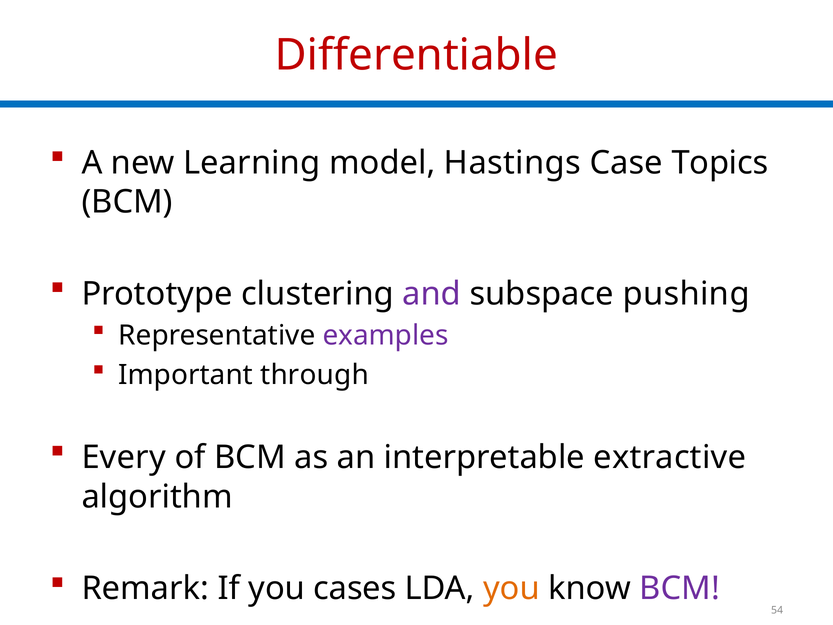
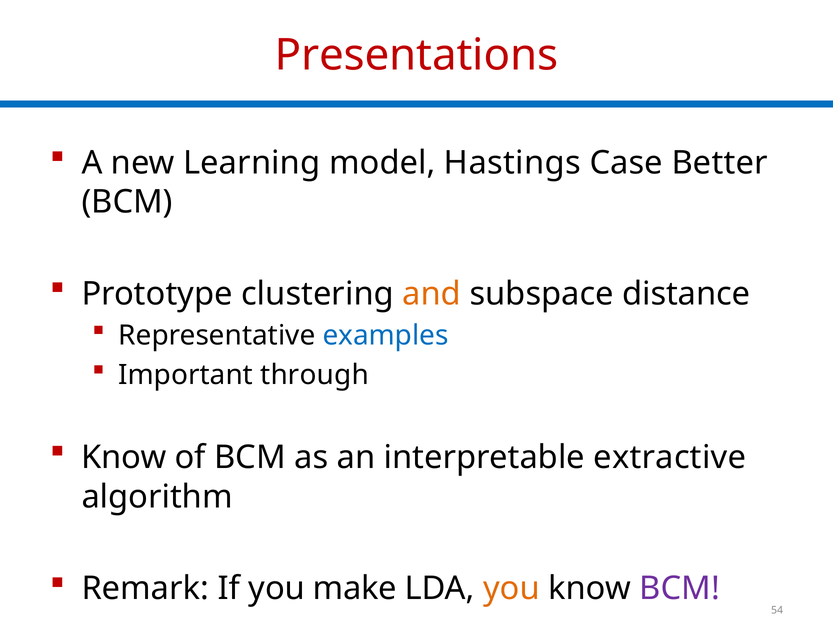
Differentiable: Differentiable -> Presentations
Topics: Topics -> Better
and colour: purple -> orange
pushing: pushing -> distance
examples colour: purple -> blue
Every at (124, 457): Every -> Know
cases: cases -> make
